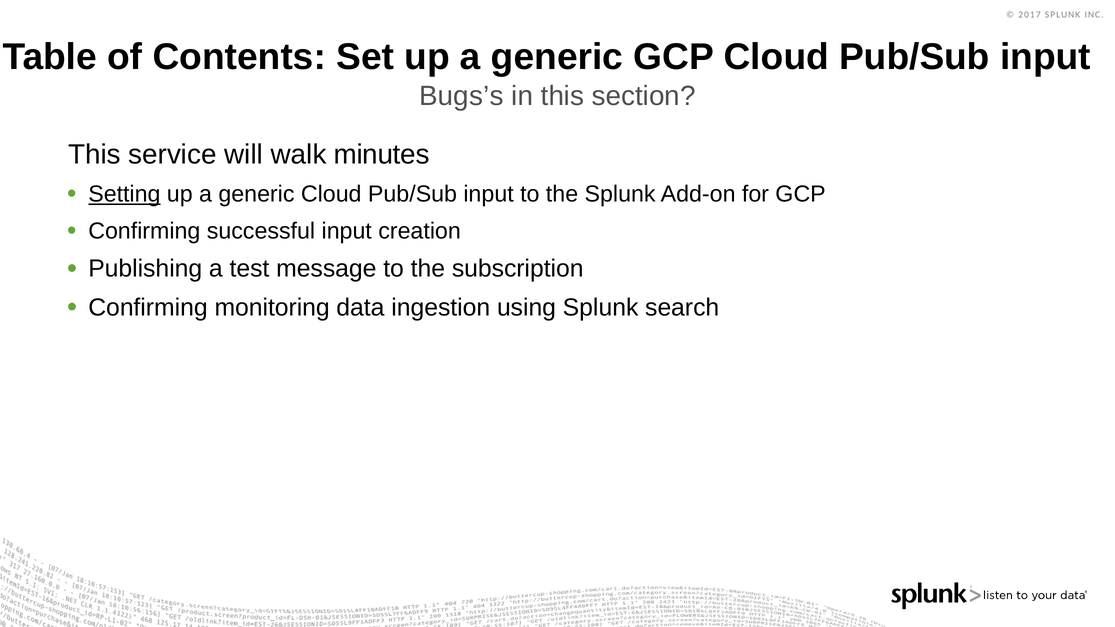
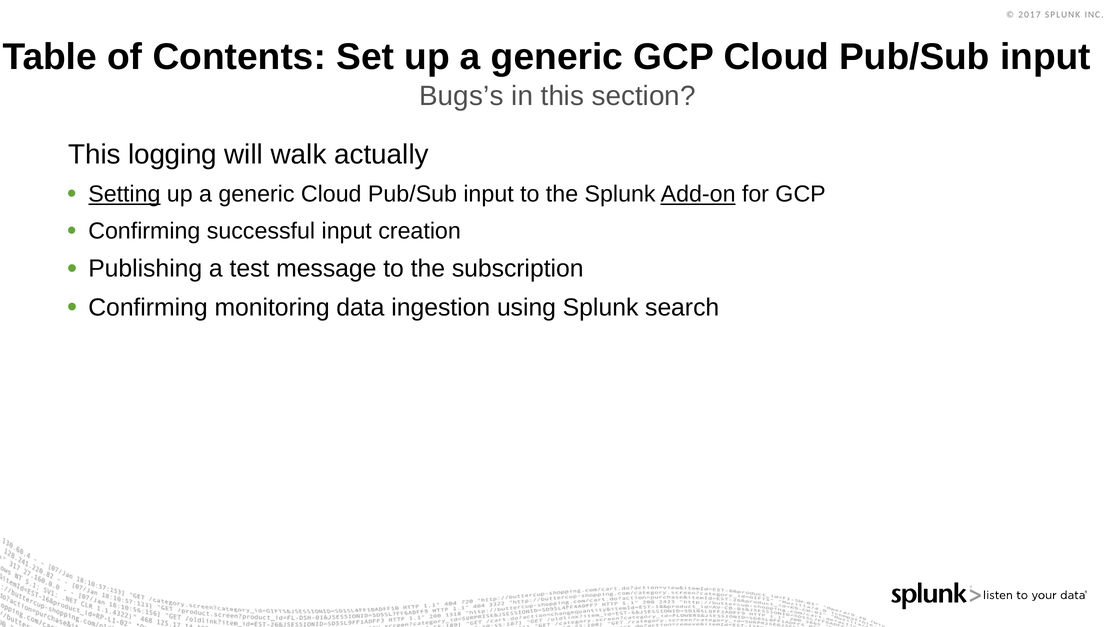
service: service -> logging
minutes: minutes -> actually
Add-on underline: none -> present
